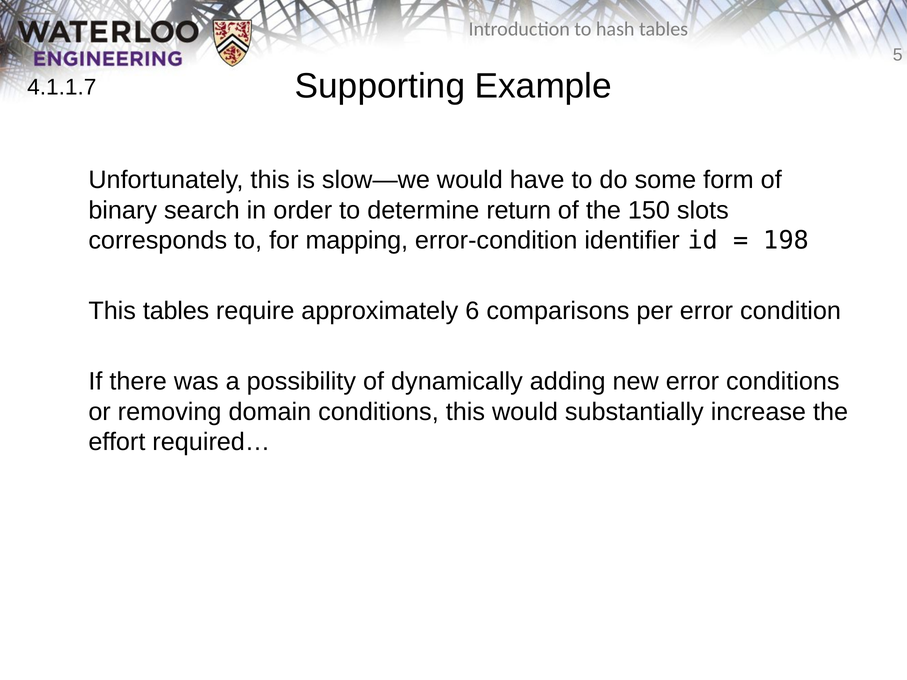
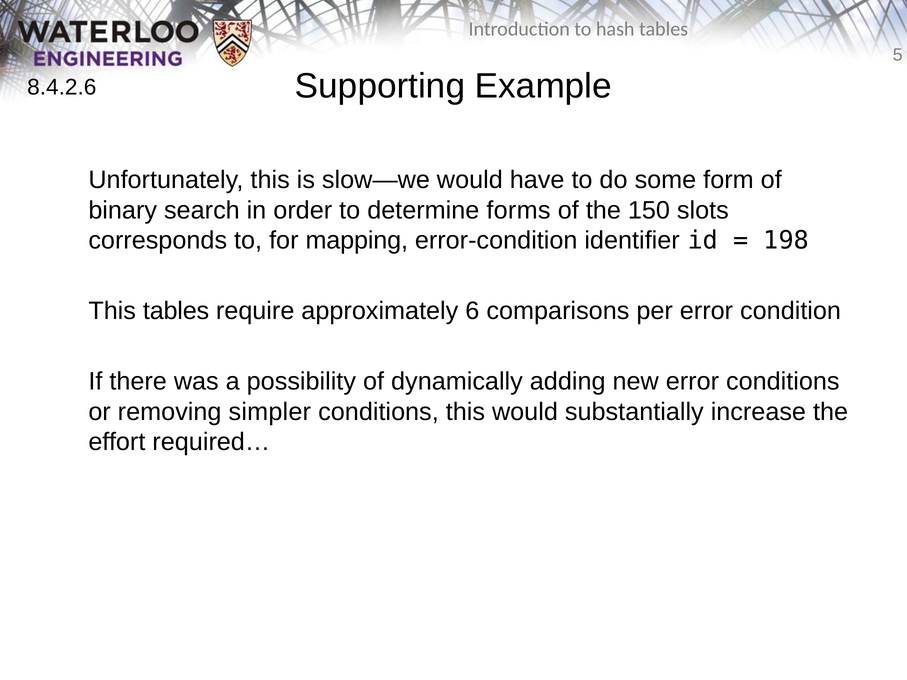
4.1.1.7: 4.1.1.7 -> 8.4.2.6
return: return -> forms
domain: domain -> simpler
